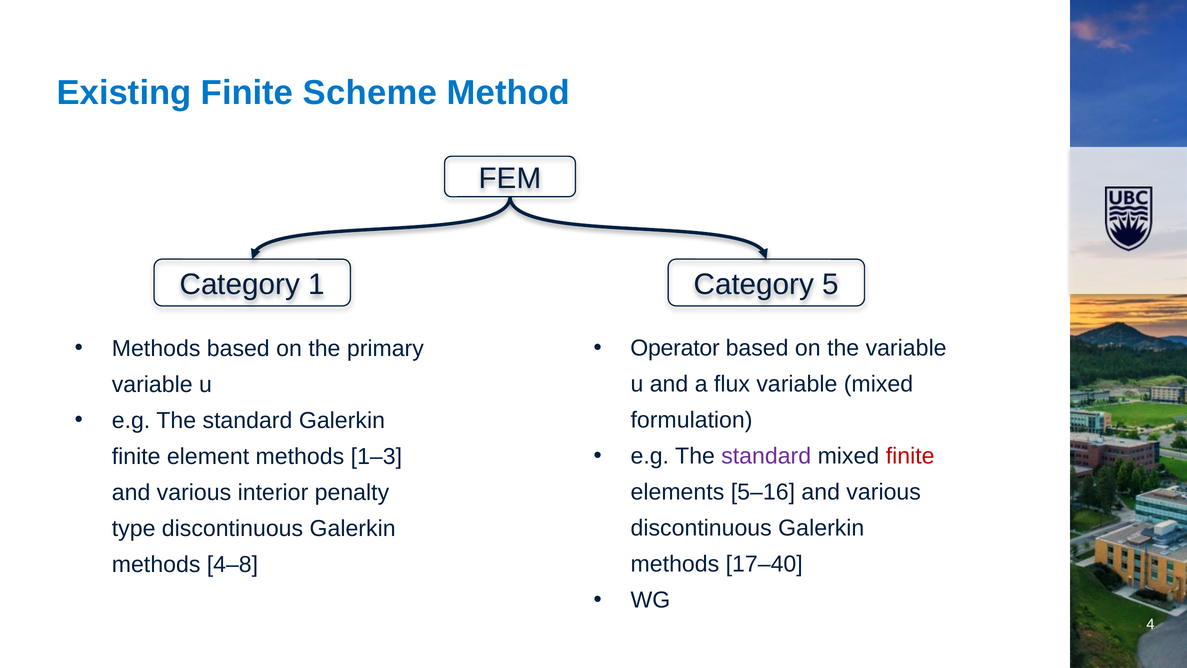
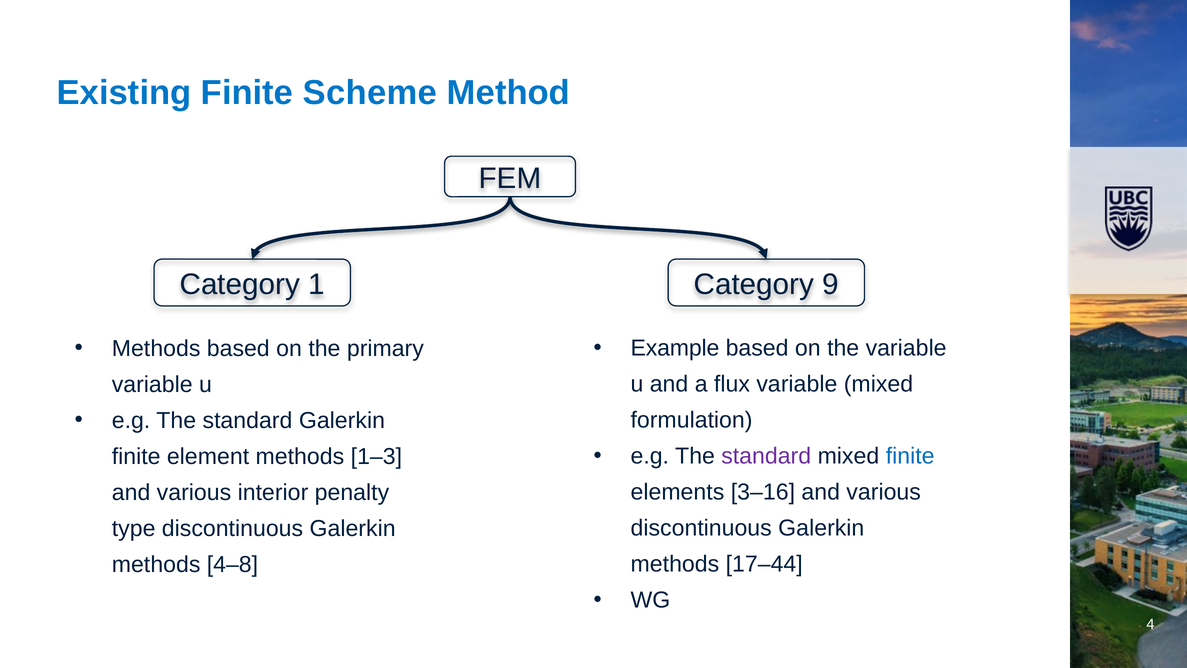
5: 5 -> 9
Operator: Operator -> Example
finite at (910, 456) colour: red -> blue
5–16: 5–16 -> 3–16
17–40: 17–40 -> 17–44
